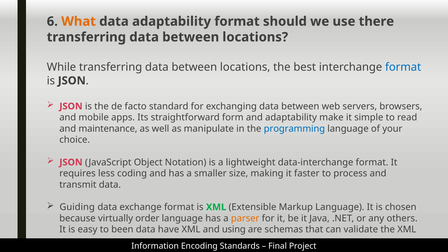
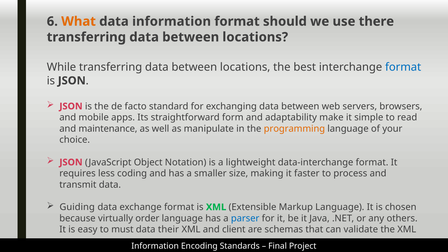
data adaptability: adaptability -> information
programming colour: blue -> orange
parser colour: orange -> blue
been: been -> must
have: have -> their
using: using -> client
